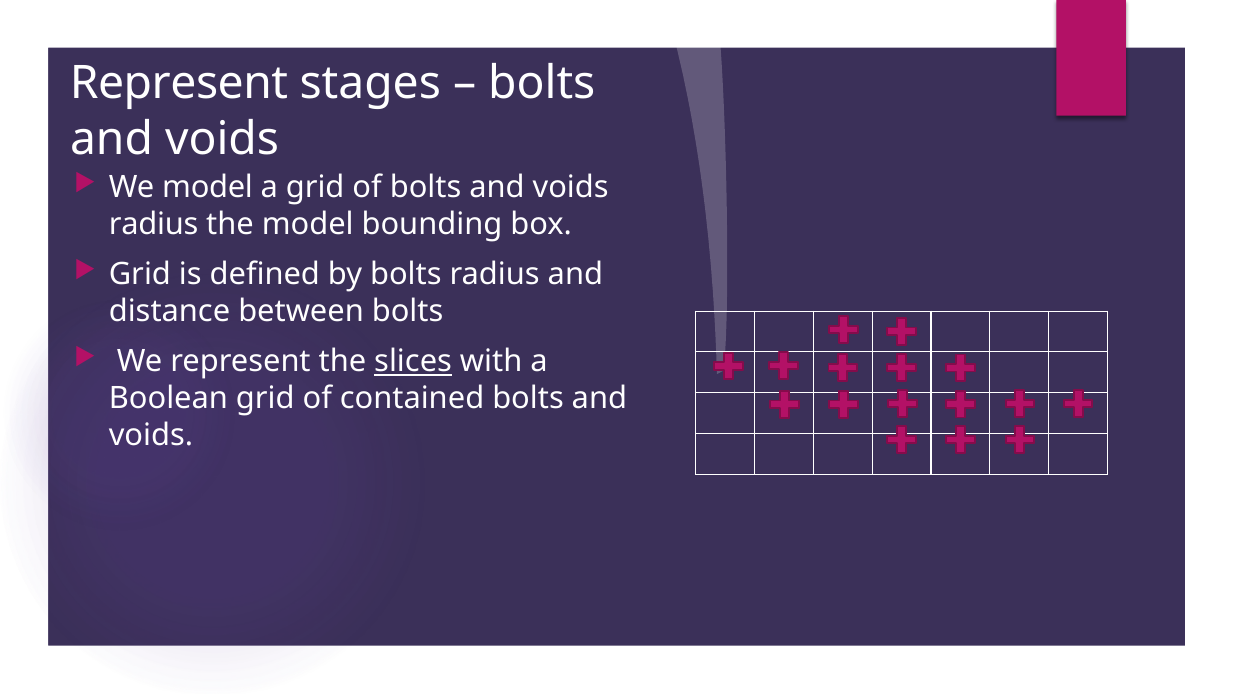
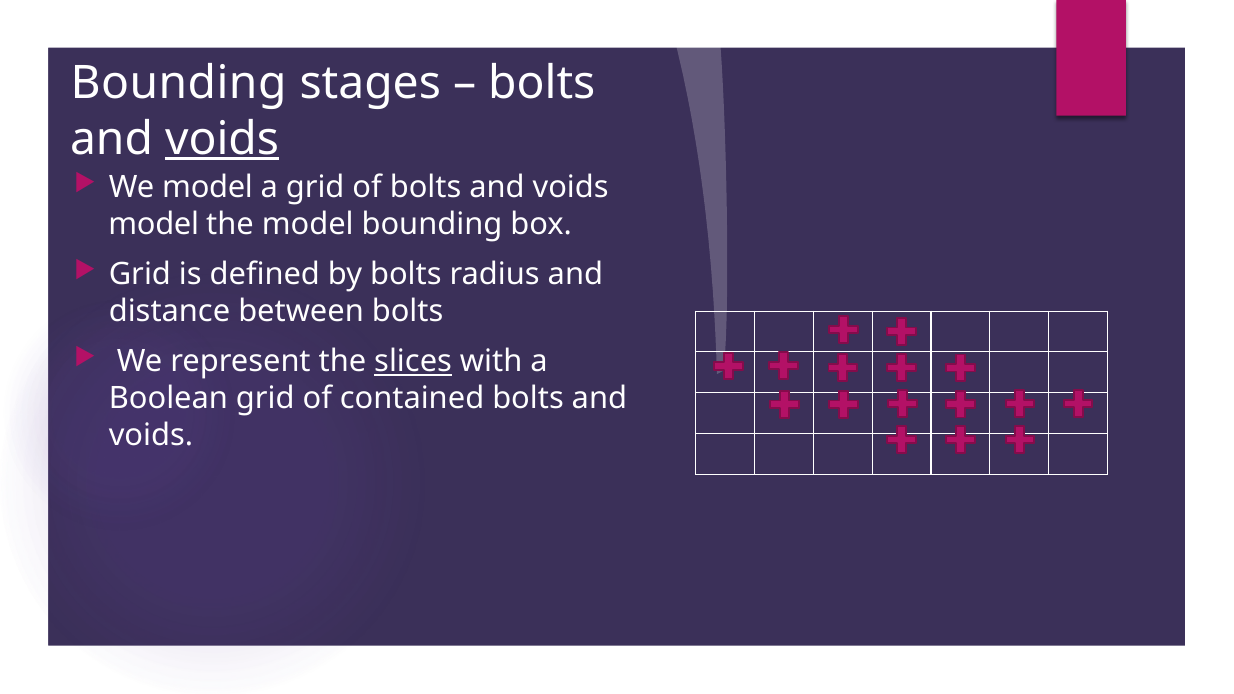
Represent at (179, 83): Represent -> Bounding
voids at (222, 139) underline: none -> present
radius at (154, 225): radius -> model
